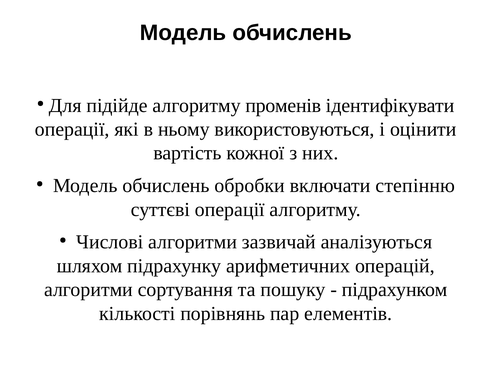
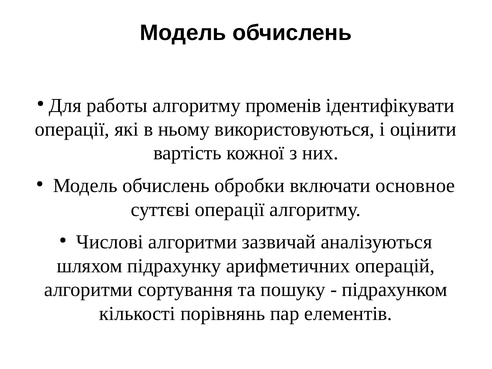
підійде: підійде -> работы
степінню: степінню -> основное
